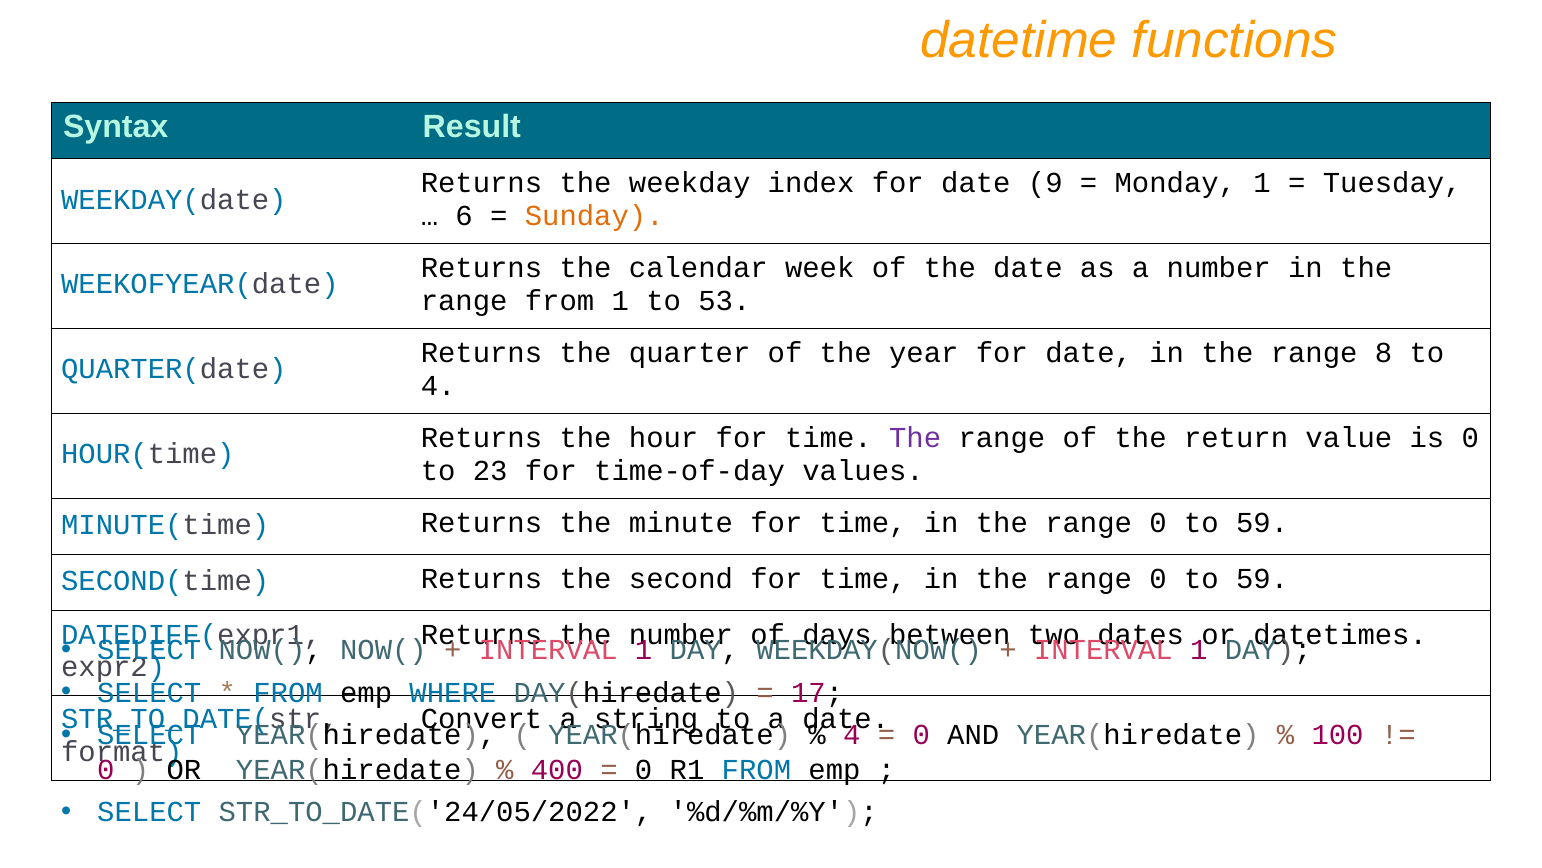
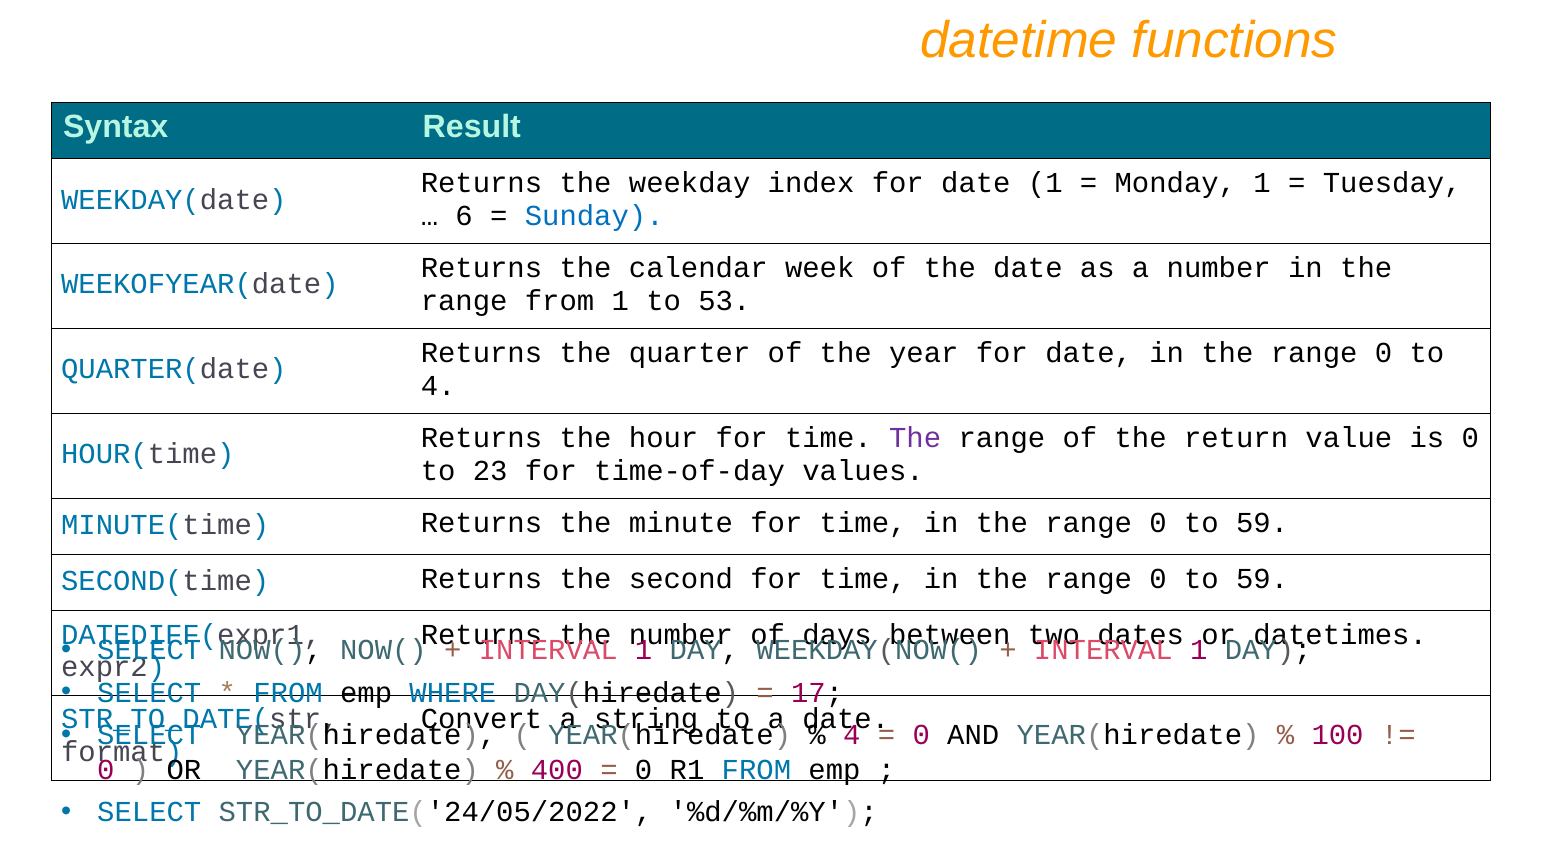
date 9: 9 -> 1
Sunday colour: orange -> blue
8 at (1384, 353): 8 -> 0
